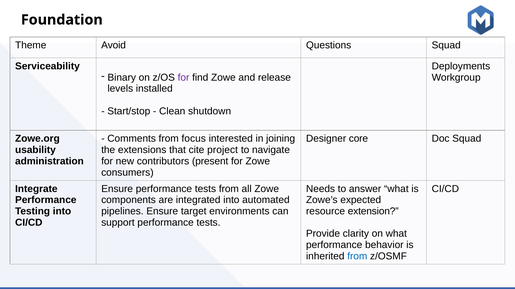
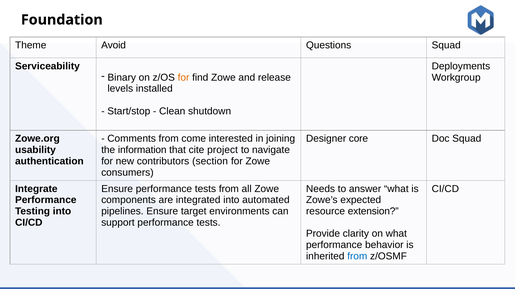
for at (184, 78) colour: purple -> orange
focus: focus -> come
extensions: extensions -> information
administration: administration -> authentication
present: present -> section
